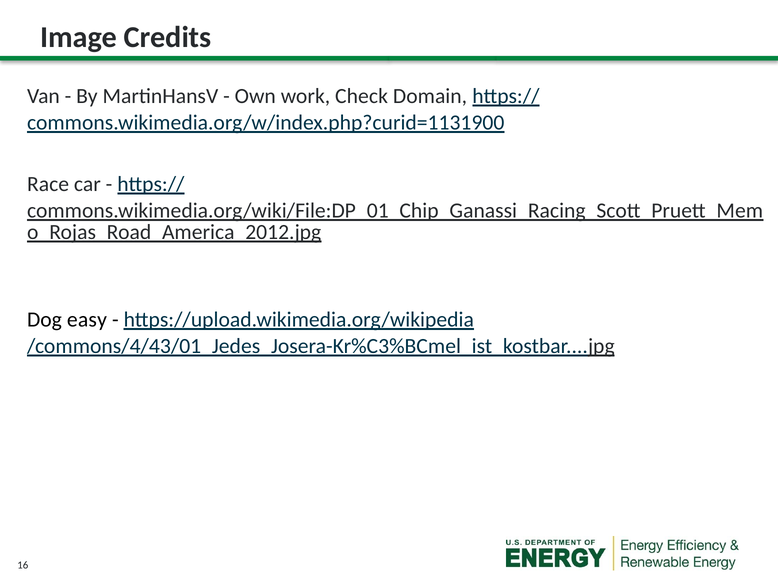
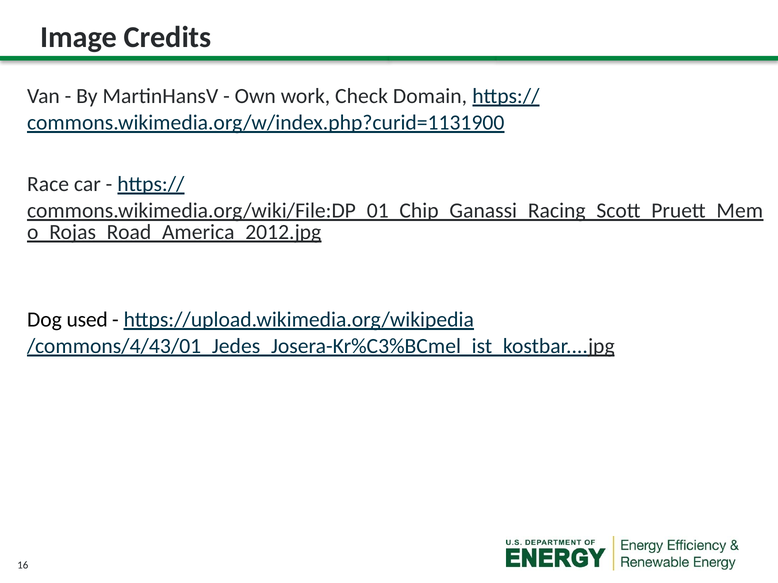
easy: easy -> used
